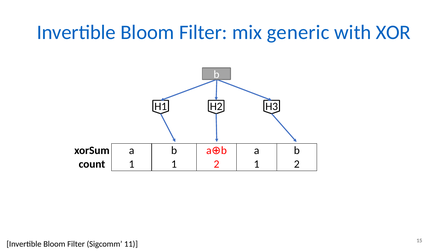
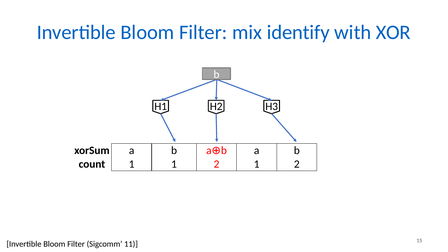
generic: generic -> identify
